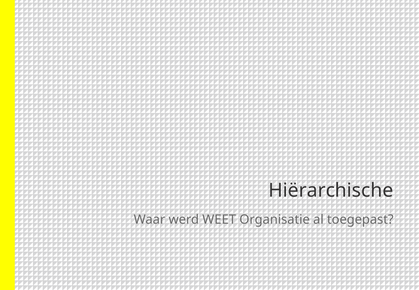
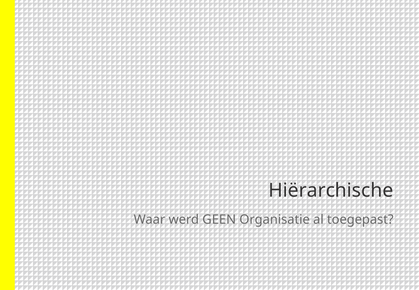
WEET: WEET -> GEEN
